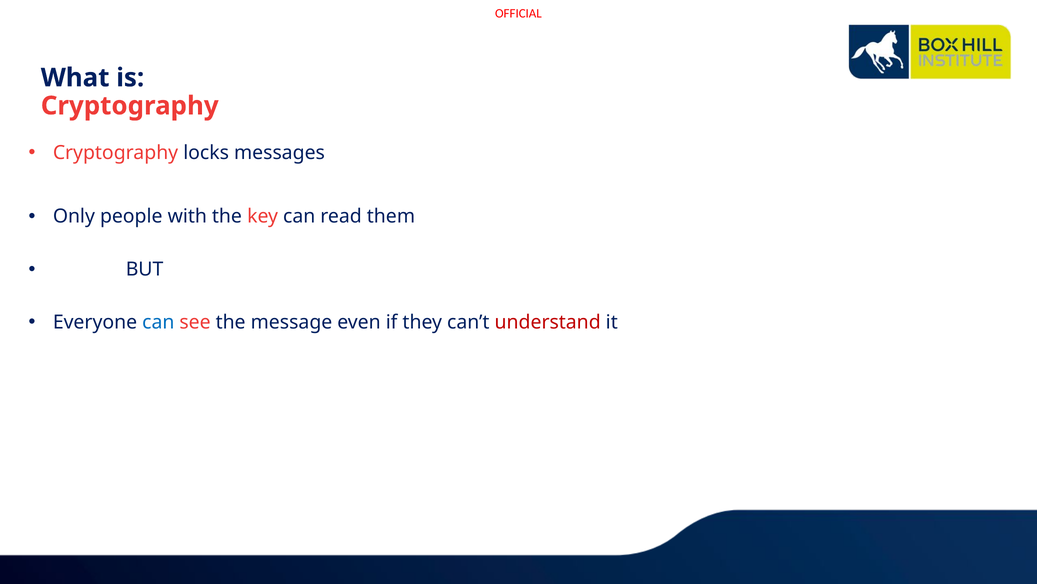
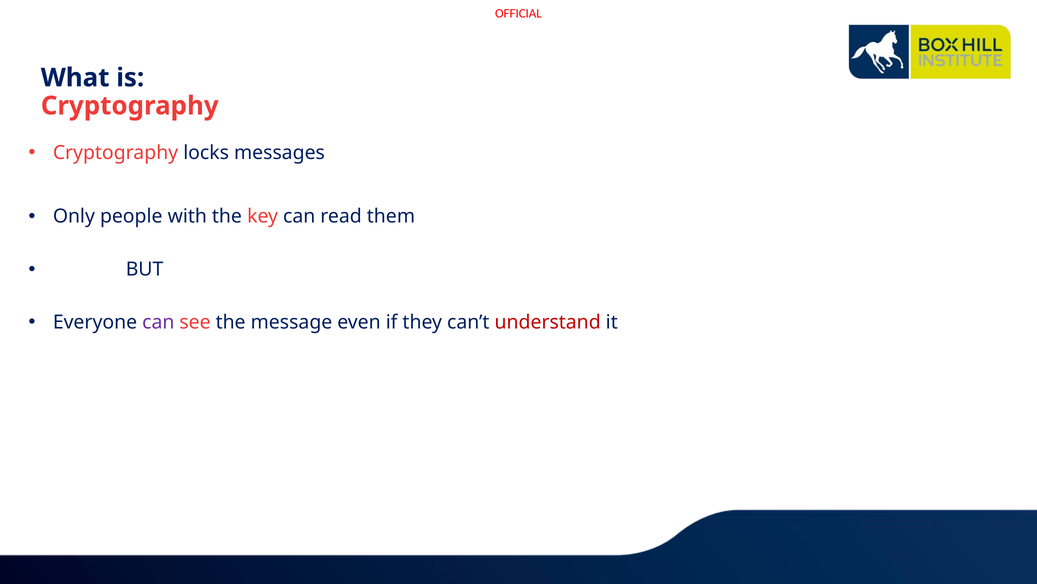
can at (158, 322) colour: blue -> purple
